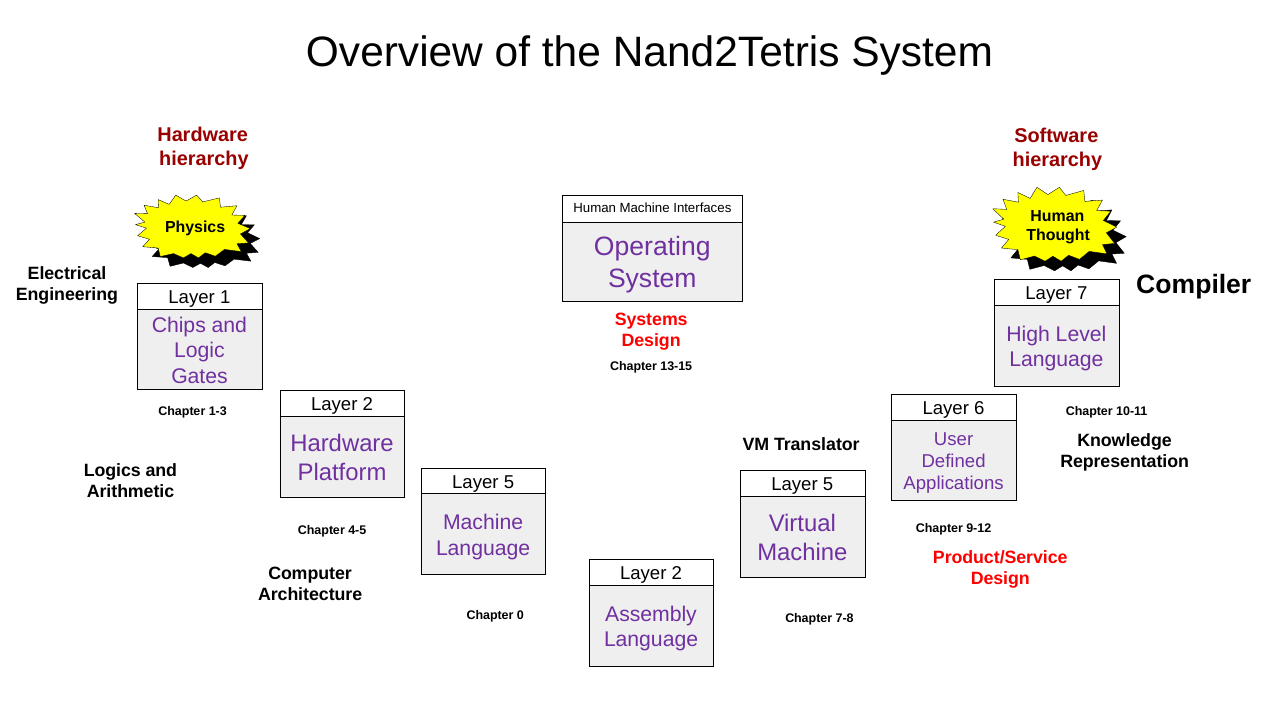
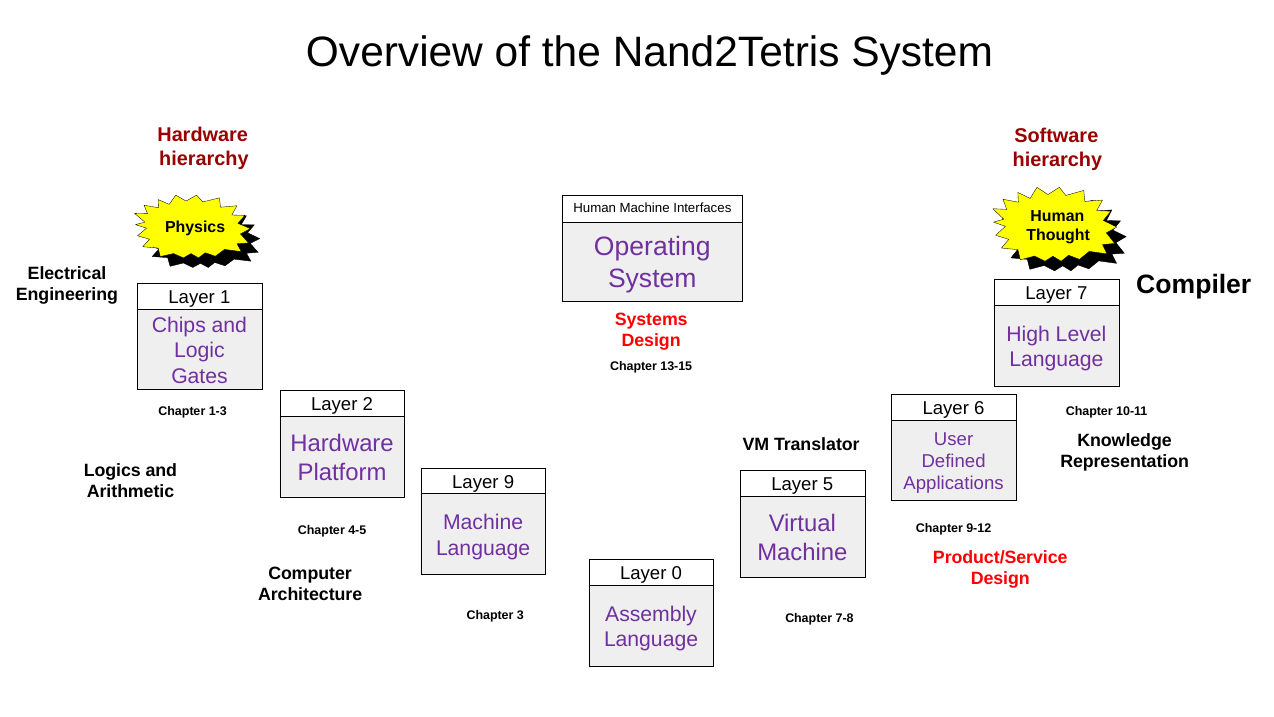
5 at (509, 482): 5 -> 9
2 at (677, 573): 2 -> 0
0: 0 -> 3
